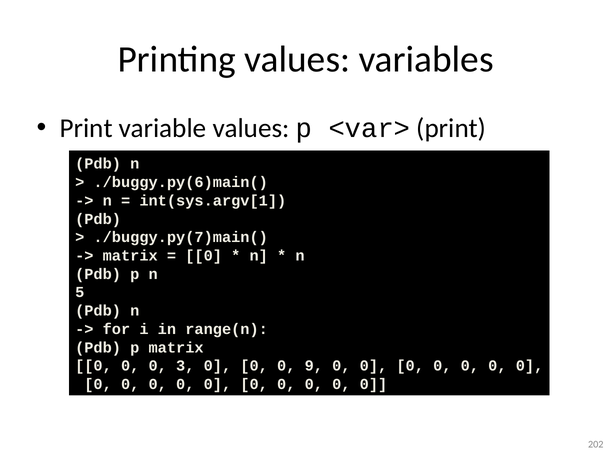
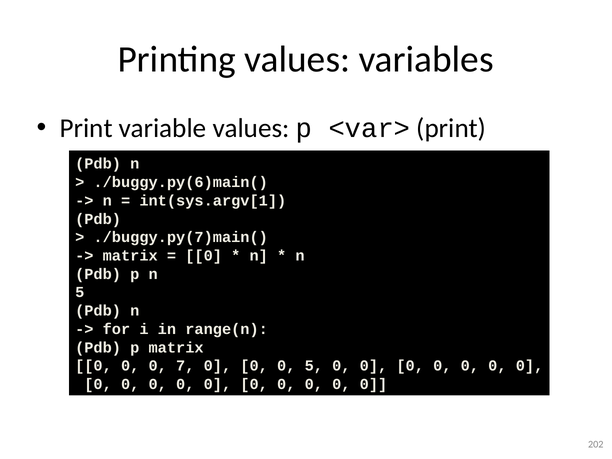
3: 3 -> 7
0 9: 9 -> 5
